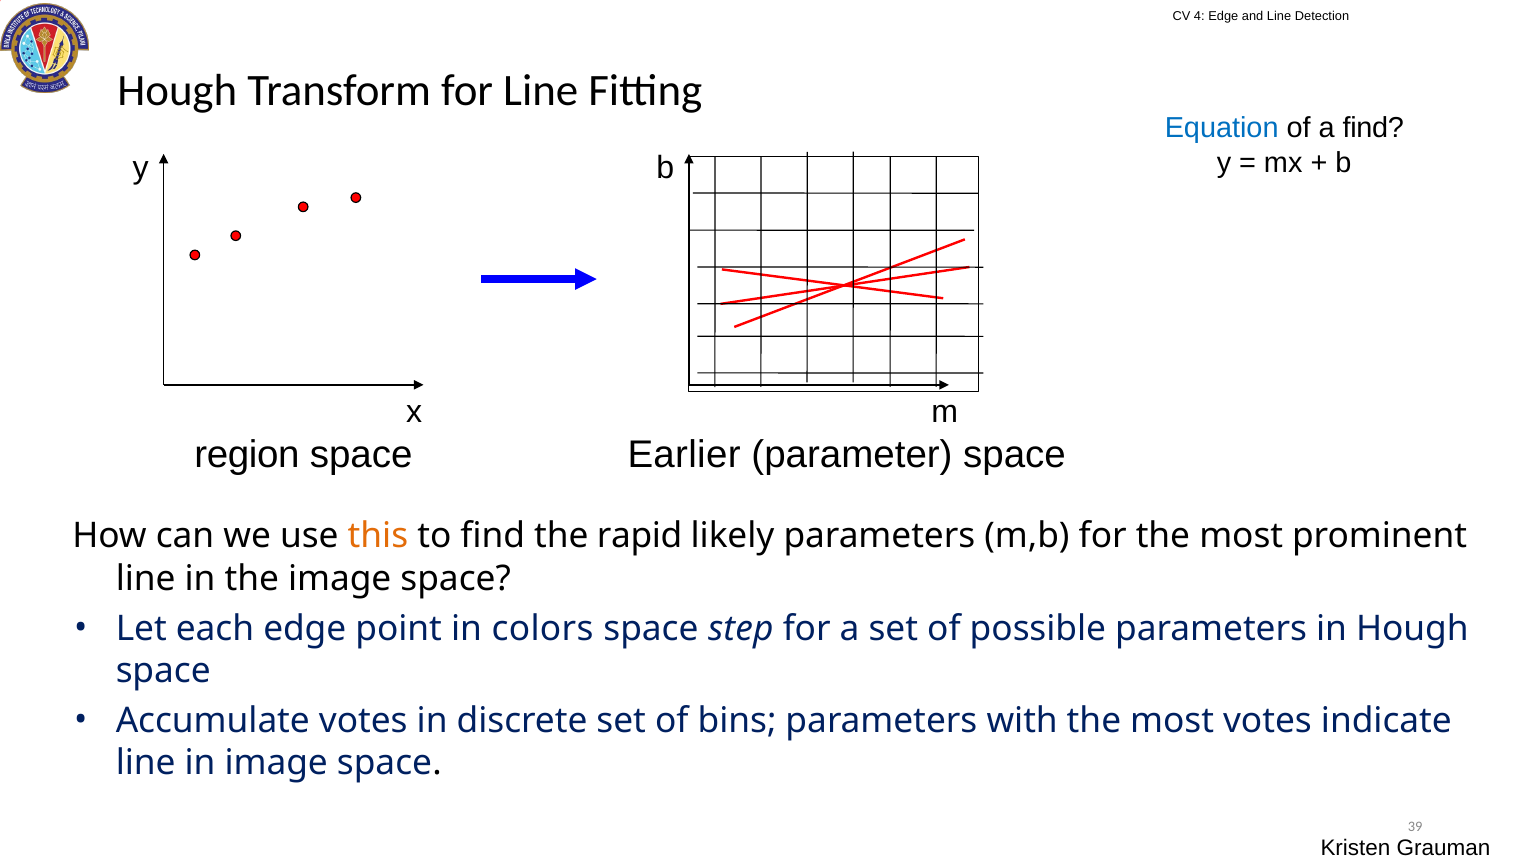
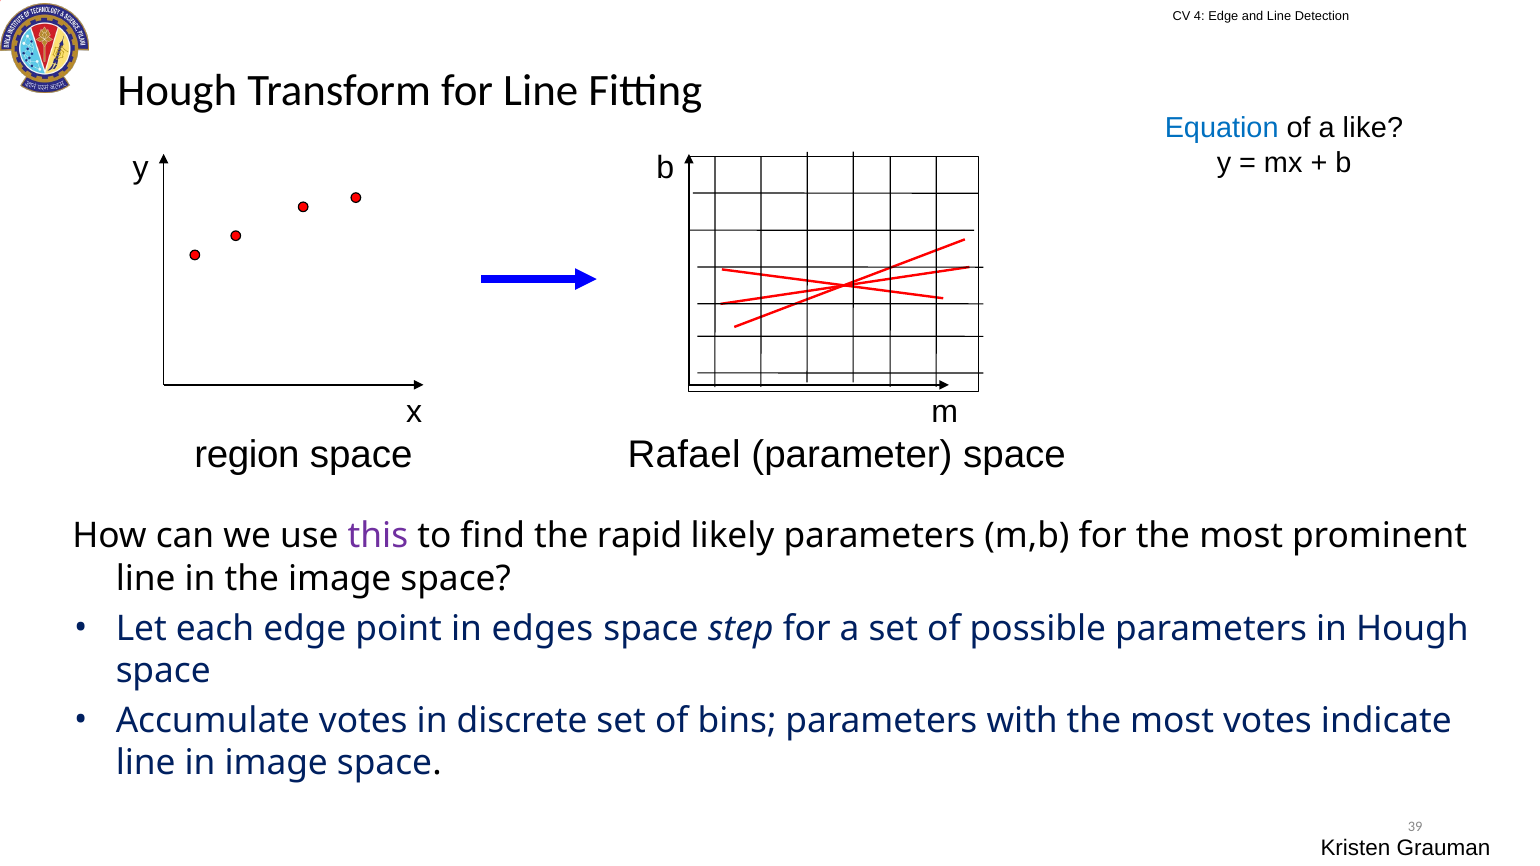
a find: find -> like
Earlier: Earlier -> Rafael
this colour: orange -> purple
colors: colors -> edges
